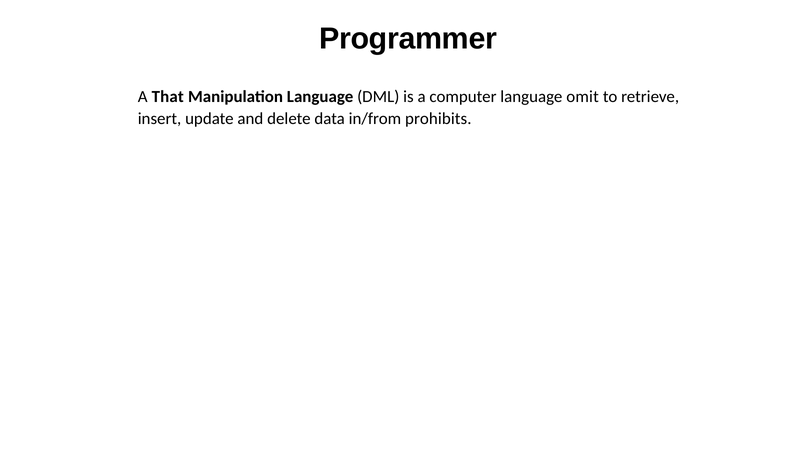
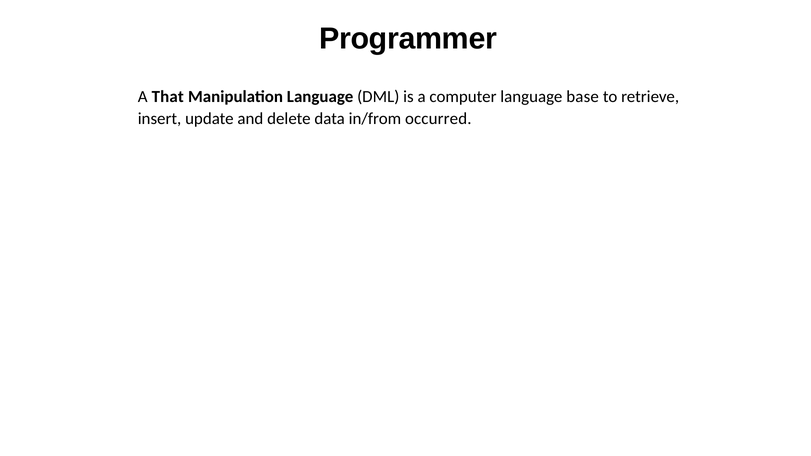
omit: omit -> base
prohibits: prohibits -> occurred
